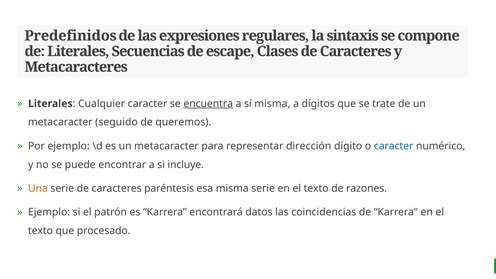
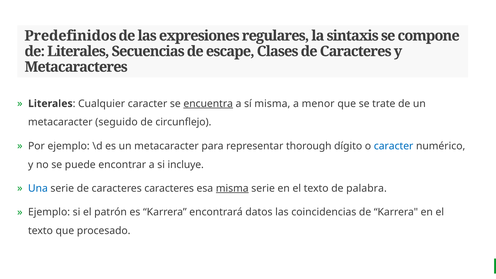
dígitos: dígitos -> menor
queremos: queremos -> circunflejo
dirección: dirección -> thorough
Una colour: orange -> blue
caracteres paréntesis: paréntesis -> caracteres
misma at (232, 188) underline: none -> present
razones: razones -> palabra
